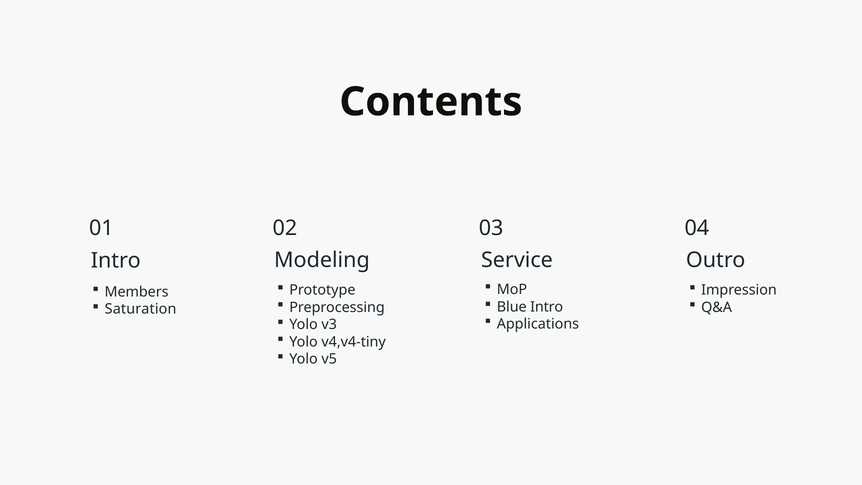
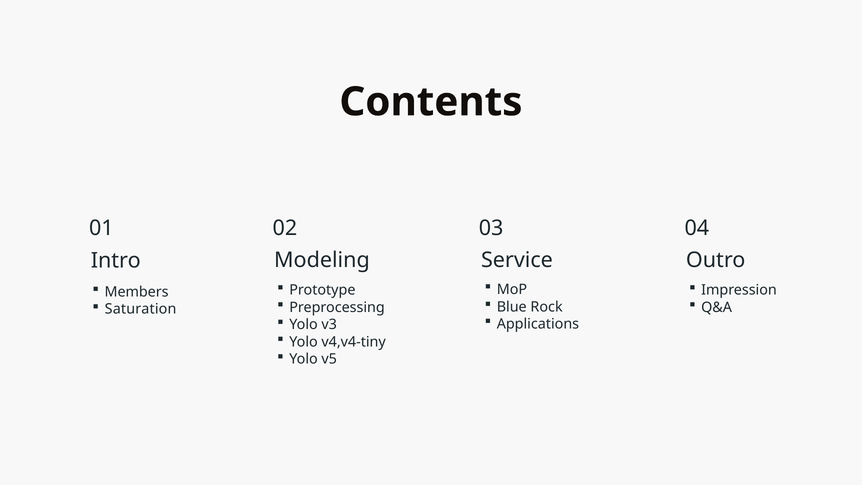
Blue Intro: Intro -> Rock
